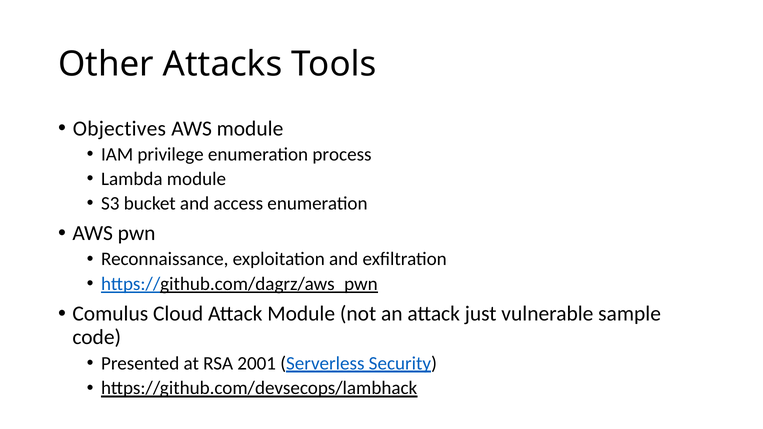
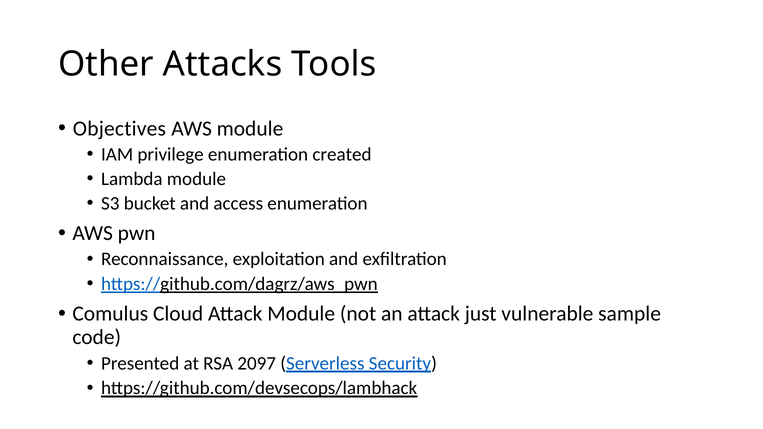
process: process -> created
2001: 2001 -> 2097
